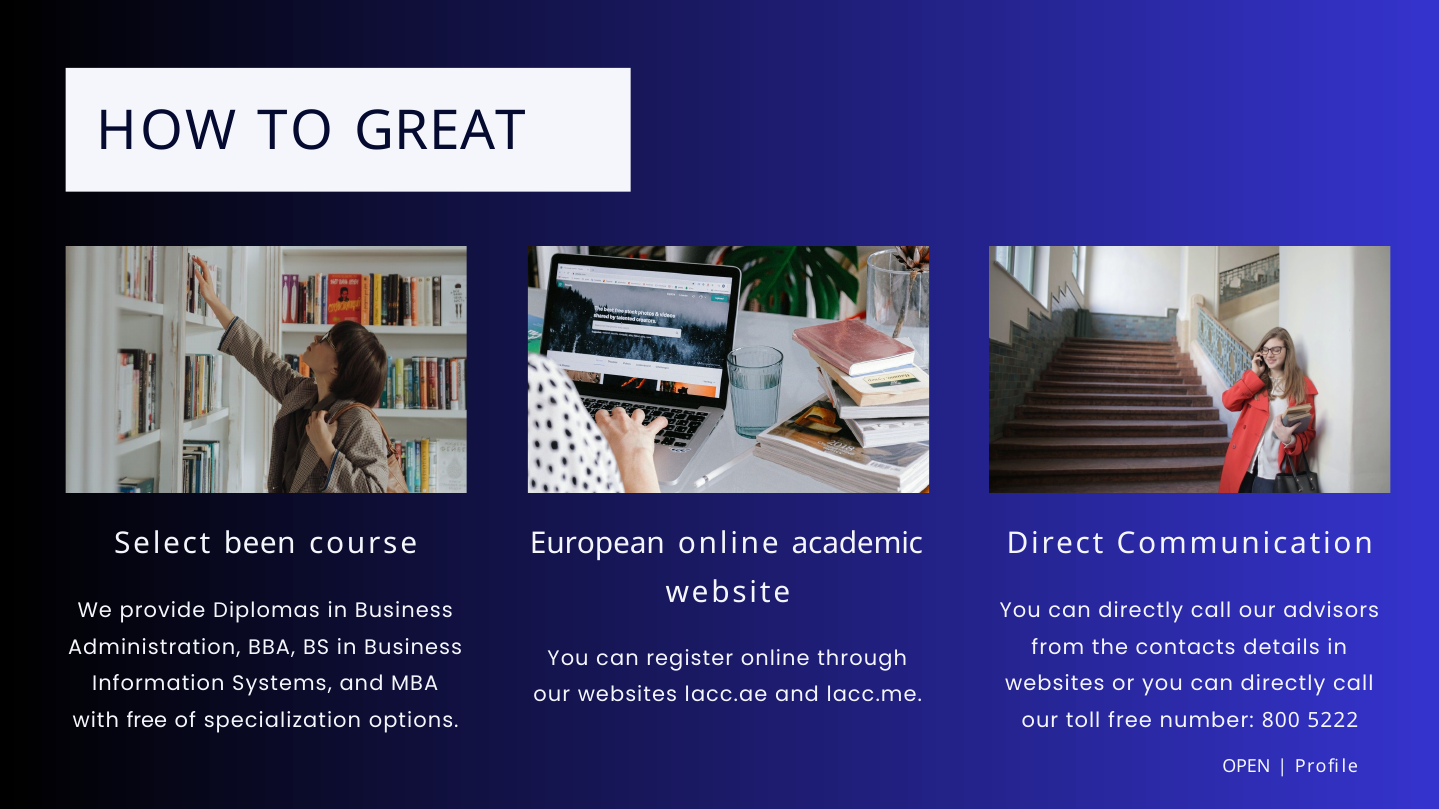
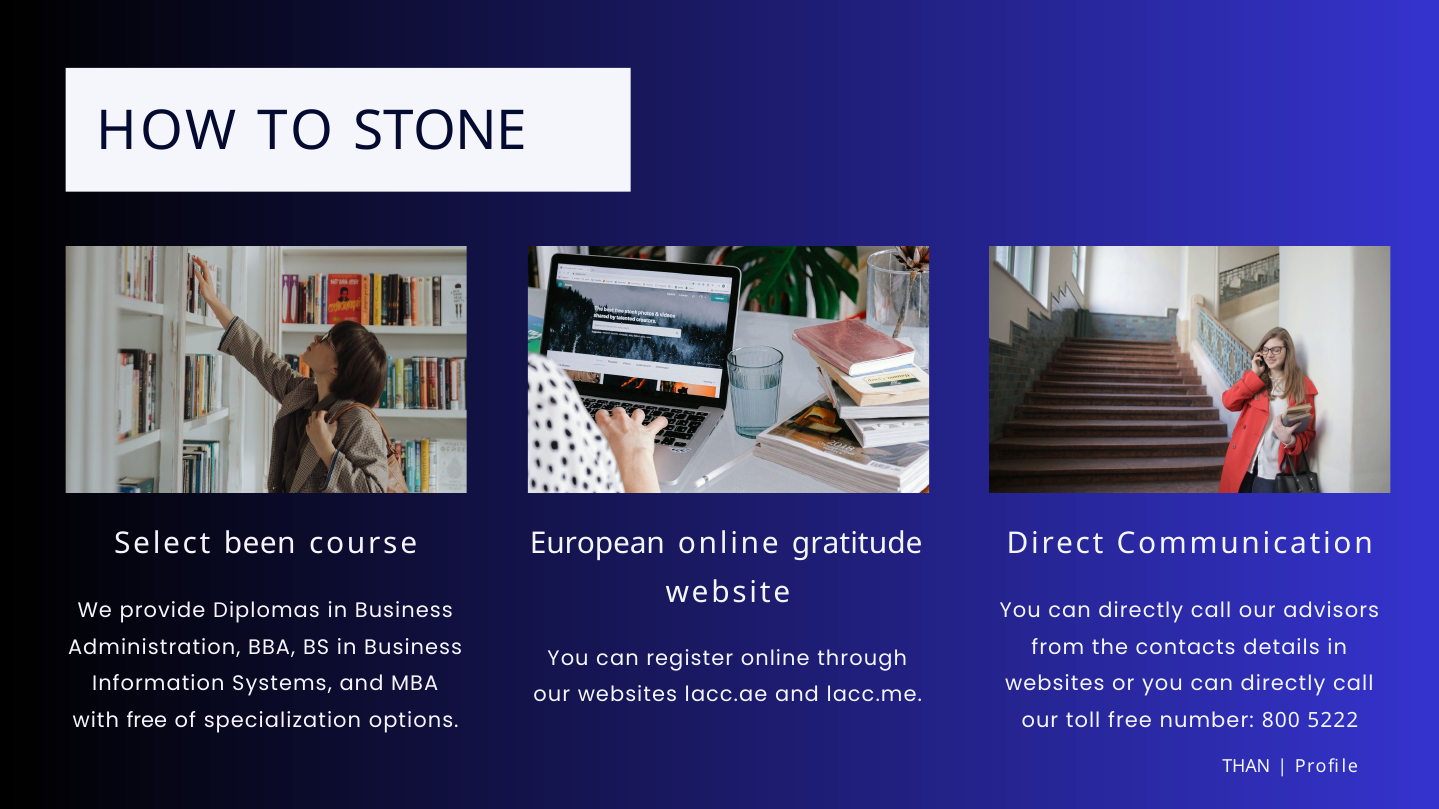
GREAT: GREAT -> STONE
academic: academic -> gratitude
OPEN: OPEN -> THAN
